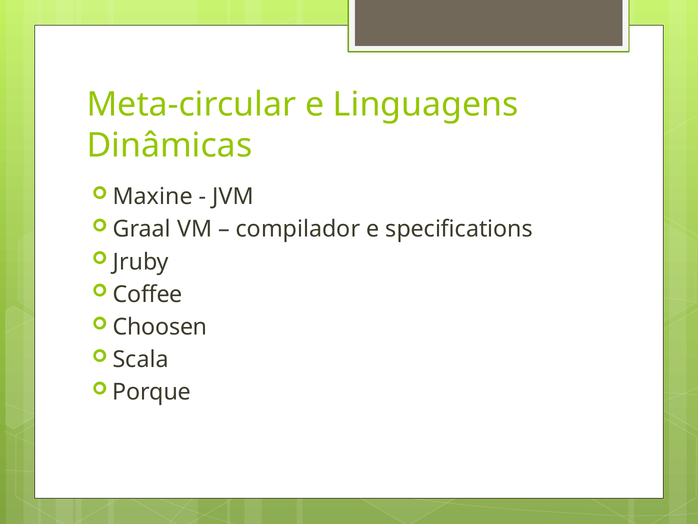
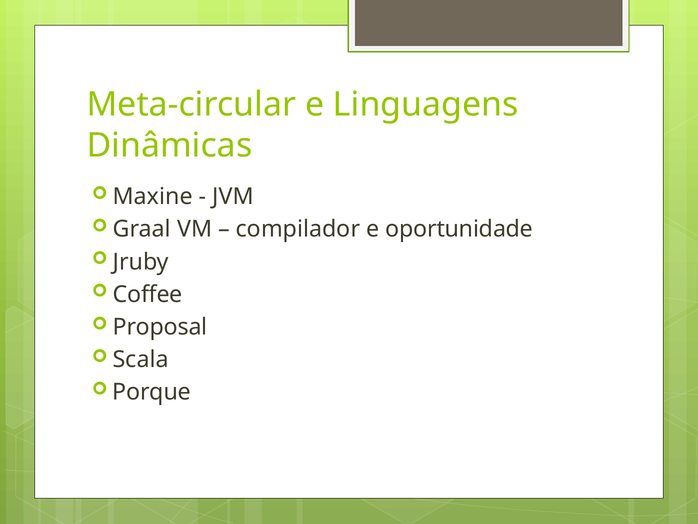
specifications: specifications -> oportunidade
Choosen: Choosen -> Proposal
